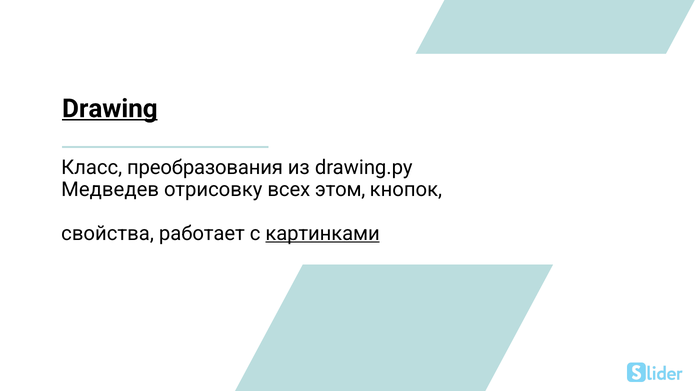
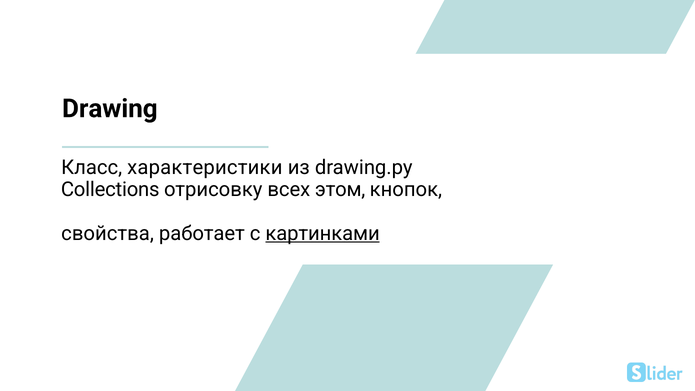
Drawing underline: present -> none
преобразования: преобразования -> характеристики
Медведев: Медведев -> Collections
